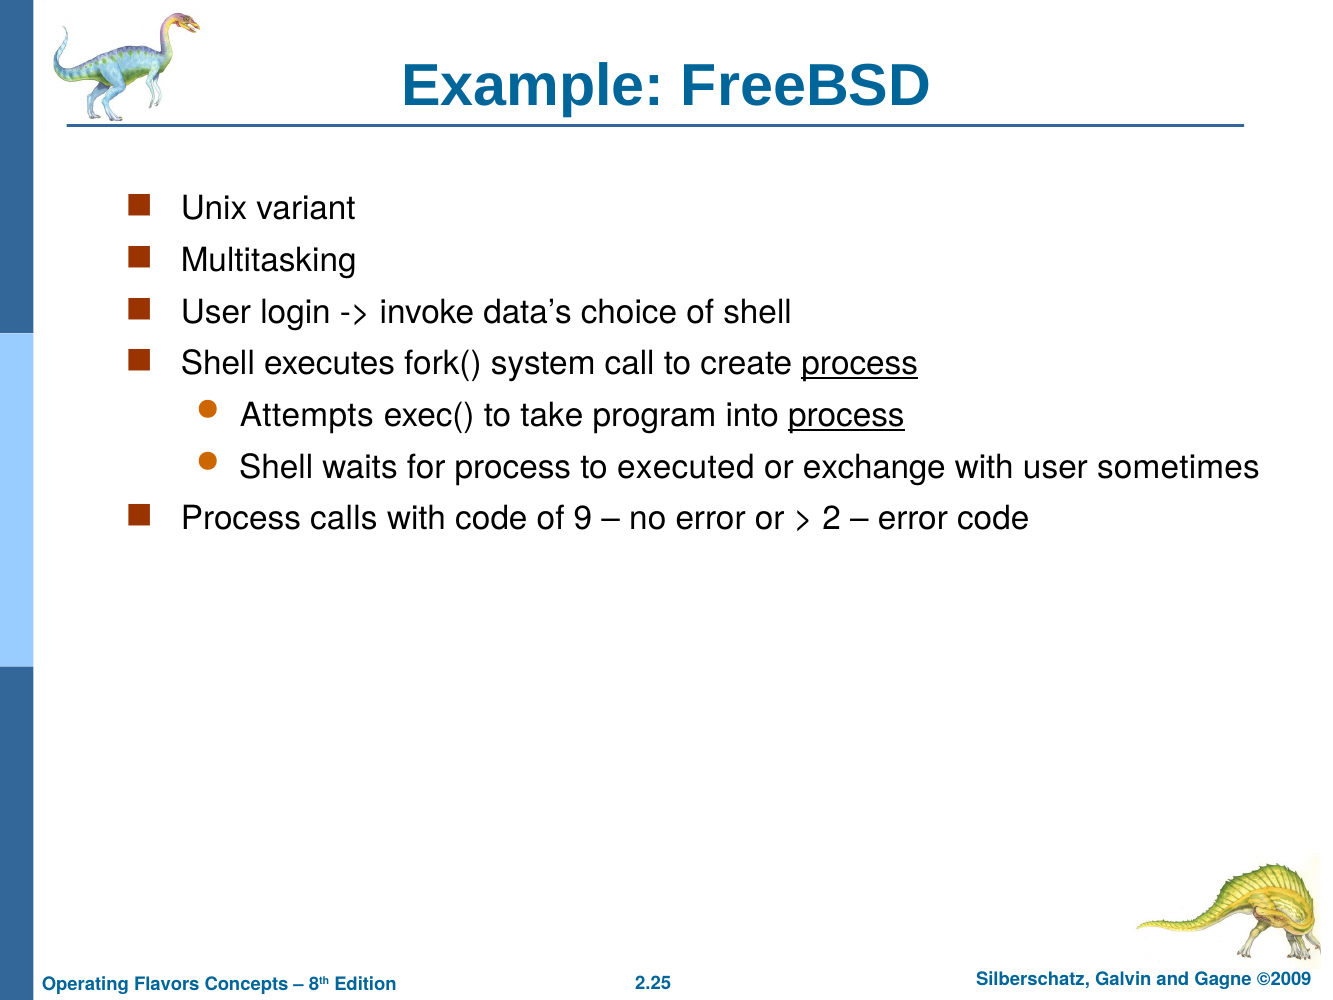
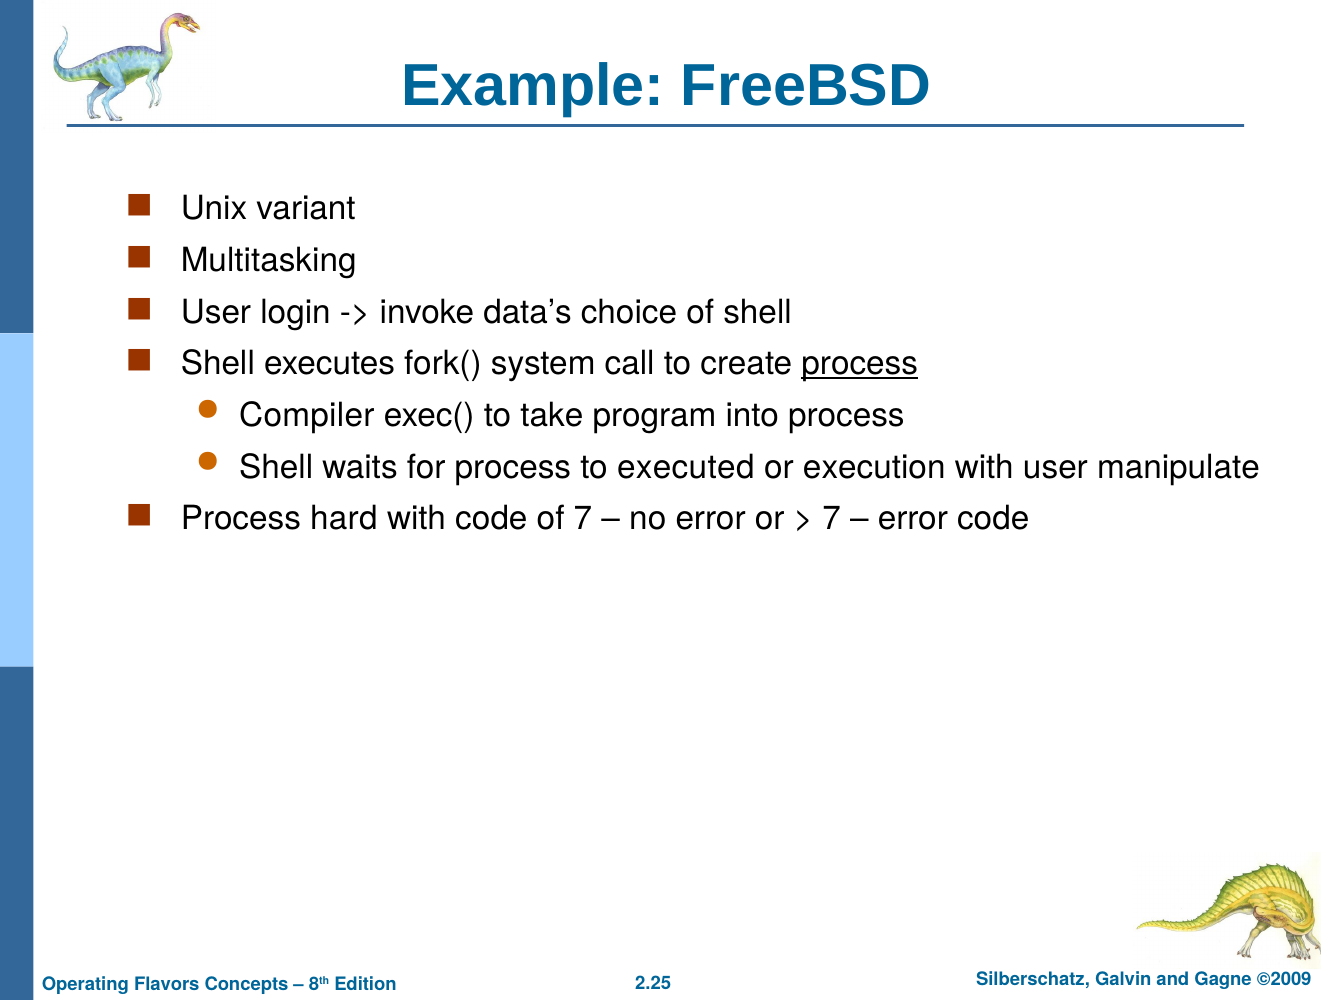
Attempts: Attempts -> Compiler
process at (846, 415) underline: present -> none
exchange: exchange -> execution
sometimes: sometimes -> manipulate
calls: calls -> hard
of 9: 9 -> 7
2 at (832, 519): 2 -> 7
